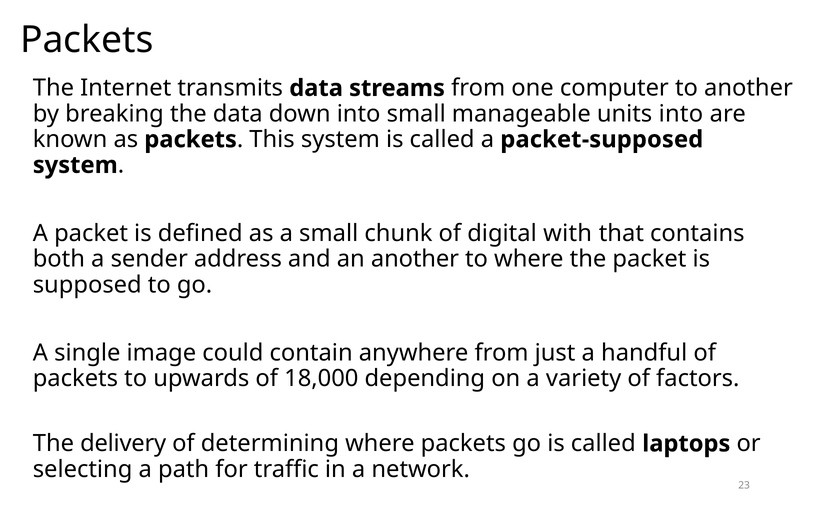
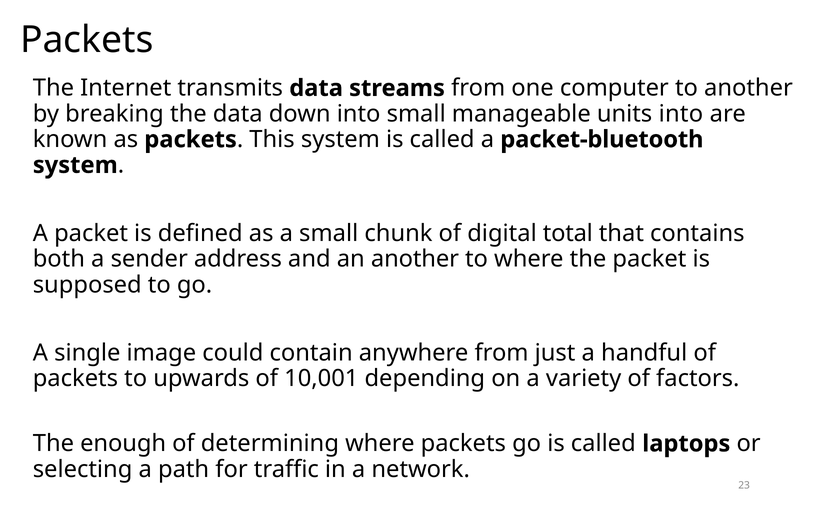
packet-supposed: packet-supposed -> packet-bluetooth
with: with -> total
18,000: 18,000 -> 10,001
delivery: delivery -> enough
